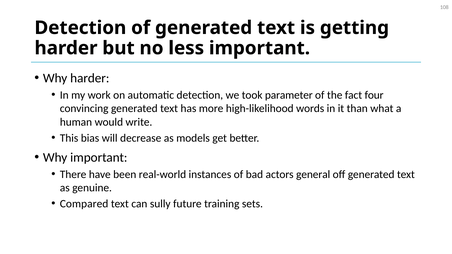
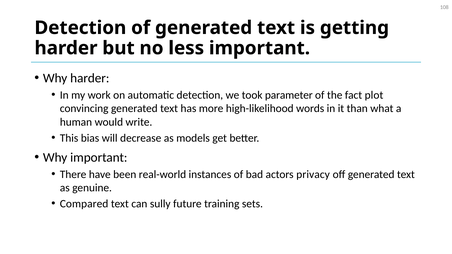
four: four -> plot
general: general -> privacy
